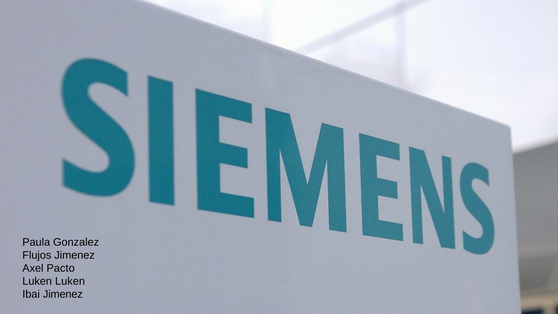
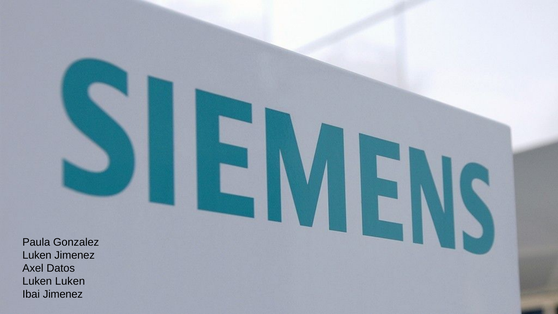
Flujos at (37, 255): Flujos -> Luken
Pacto: Pacto -> Datos
